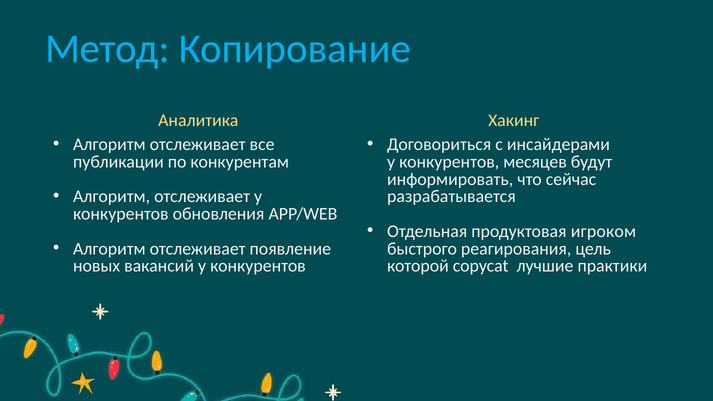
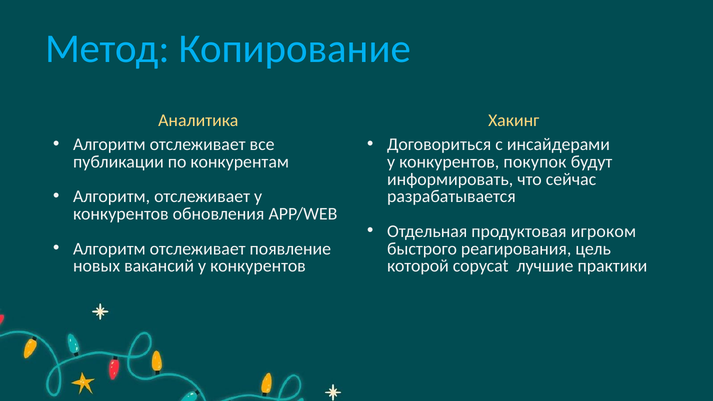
месяцев: месяцев -> покупок
